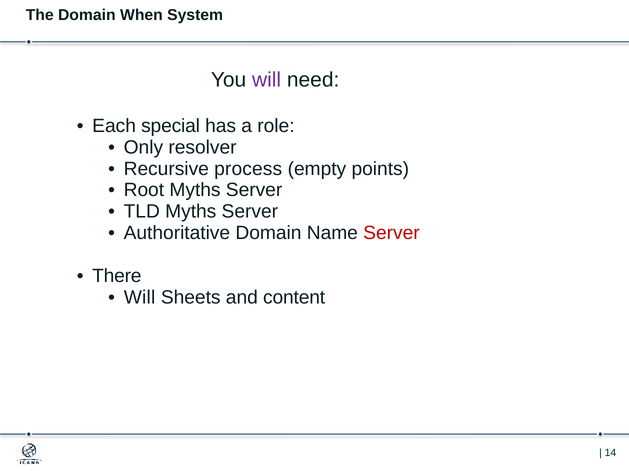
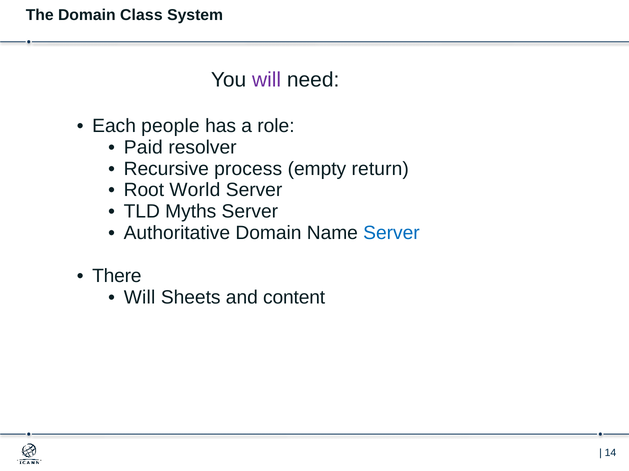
When: When -> Class
special: special -> people
Only: Only -> Paid
points: points -> return
Root Myths: Myths -> World
Server at (391, 233) colour: red -> blue
